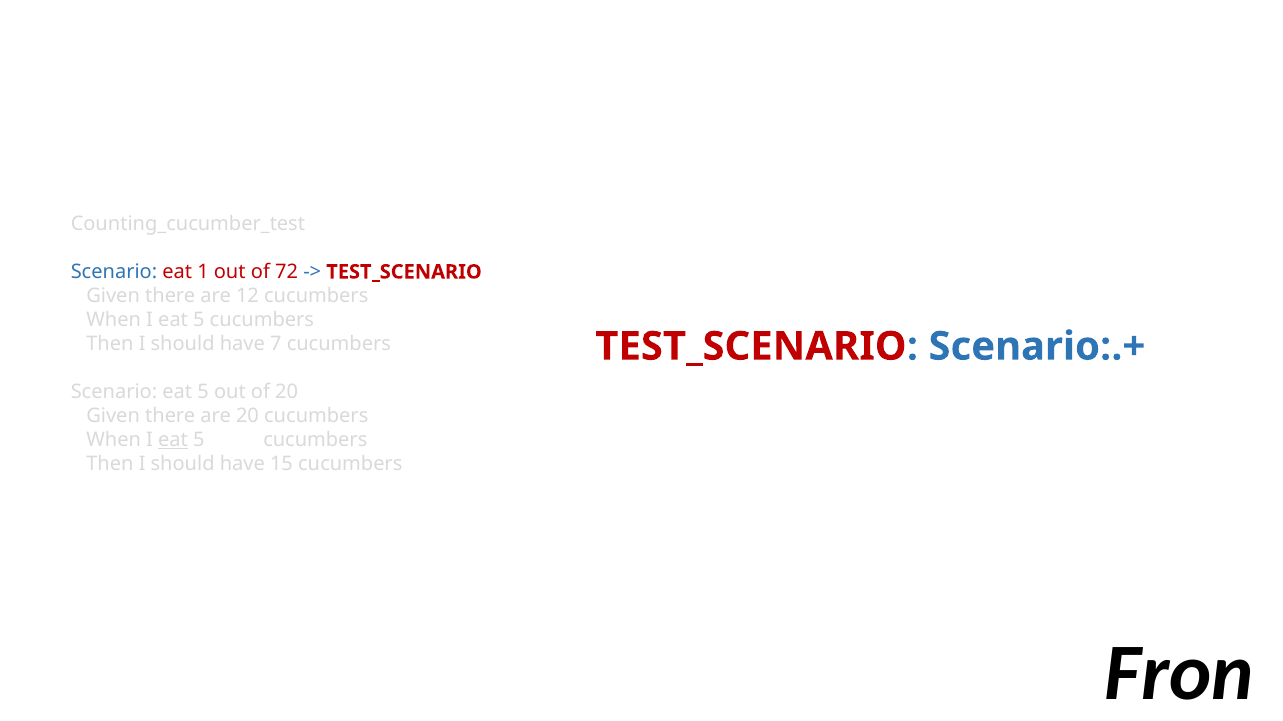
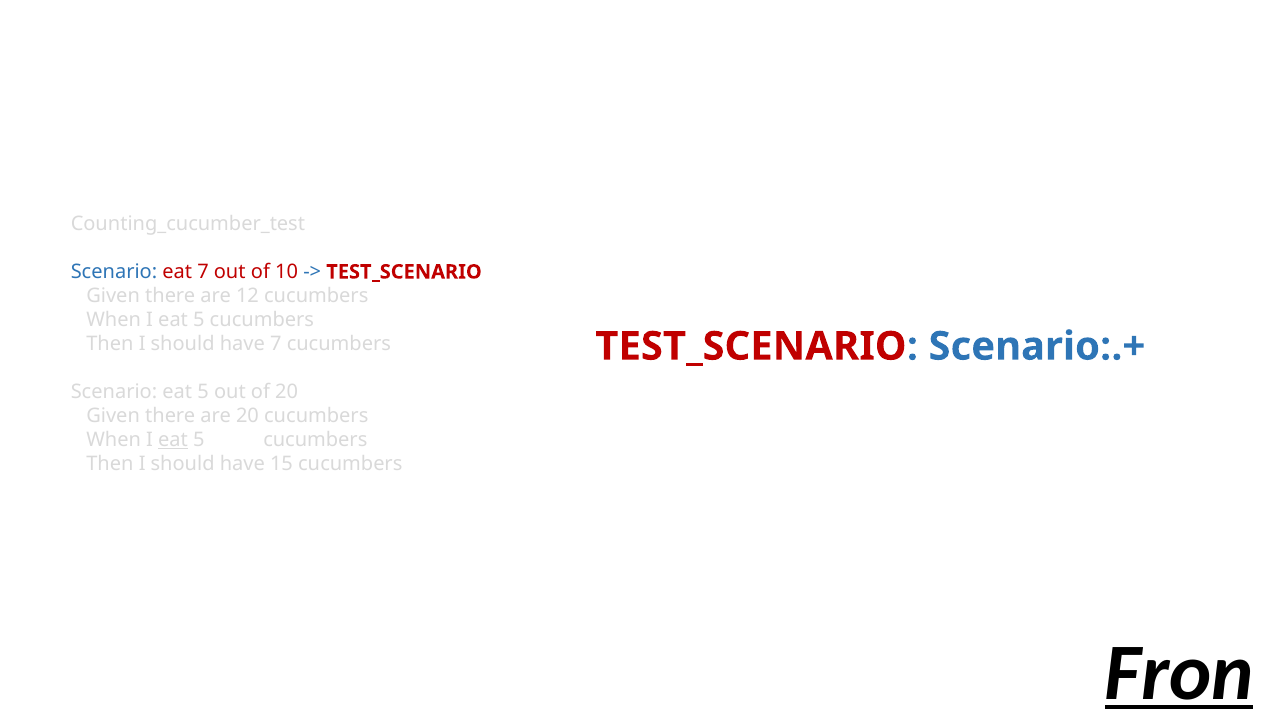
eat 1: 1 -> 7
72: 72 -> 10
Fron underline: none -> present
